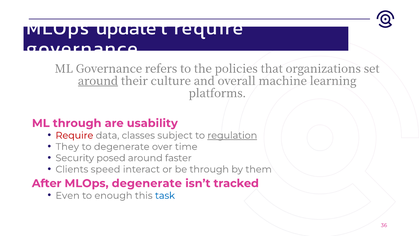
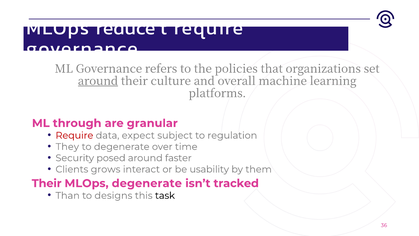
update’t: update’t -> reduce’t
usability: usability -> granular
classes: classes -> expect
regulation underline: present -> none
speed: speed -> grows
be through: through -> usability
After at (47, 183): After -> Their
Even: Even -> Than
enough: enough -> designs
task colour: blue -> black
